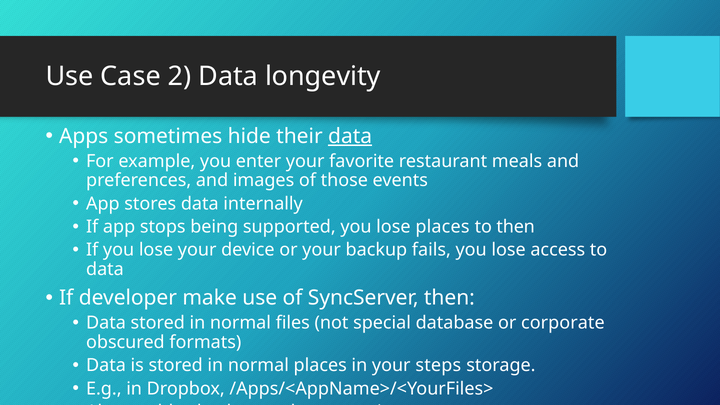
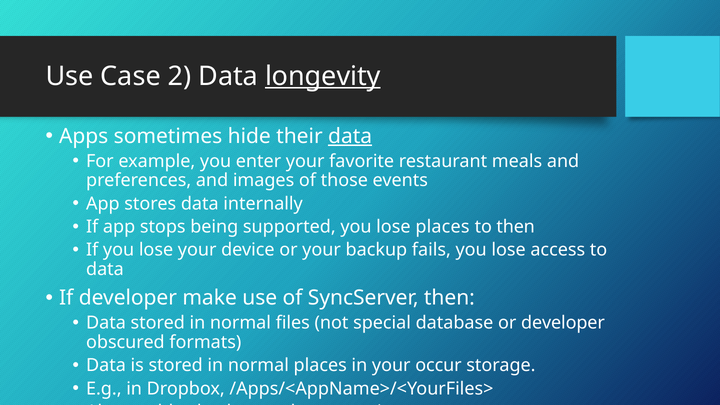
longevity underline: none -> present
or corporate: corporate -> developer
steps: steps -> occur
